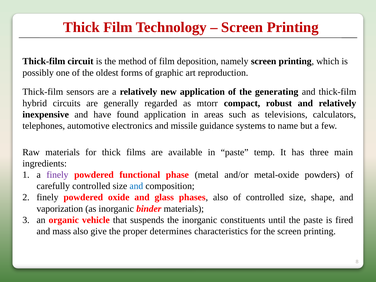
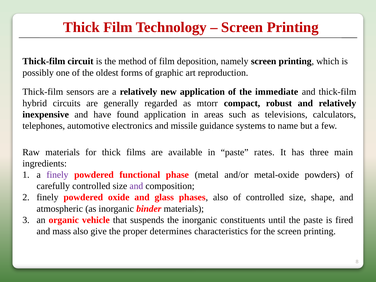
generating: generating -> immediate
temp: temp -> rates
and at (136, 186) colour: blue -> purple
vaporization: vaporization -> atmospheric
